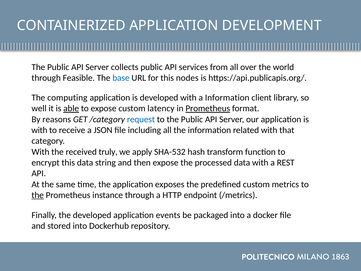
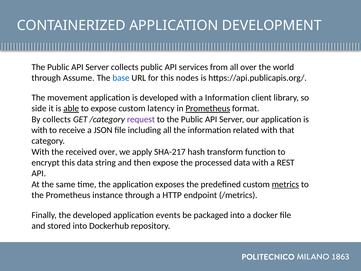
Feasible: Feasible -> Assume
computing: computing -> movement
well: well -> side
By reasons: reasons -> collects
request colour: blue -> purple
received truly: truly -> over
SHA-532: SHA-532 -> SHA-217
metrics underline: none -> present
the at (38, 195) underline: present -> none
